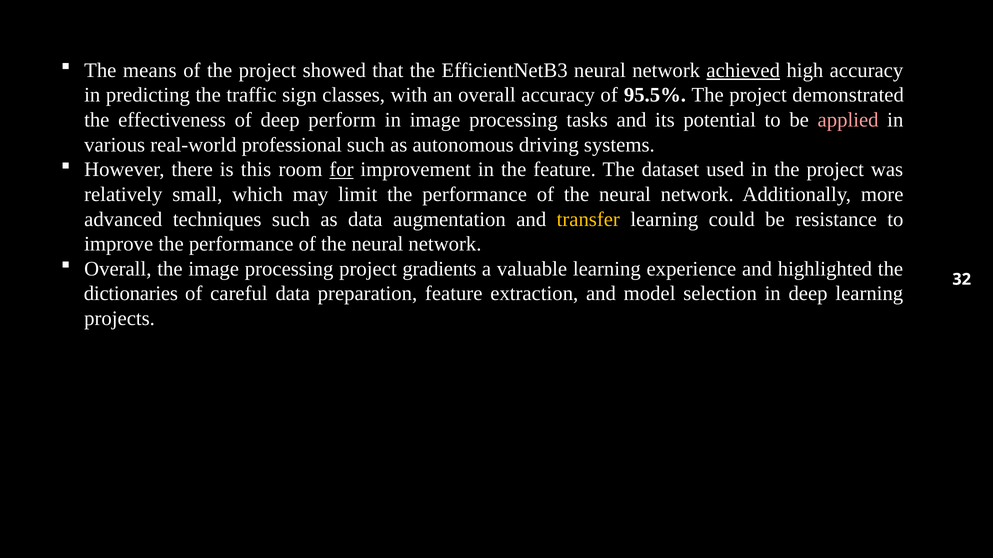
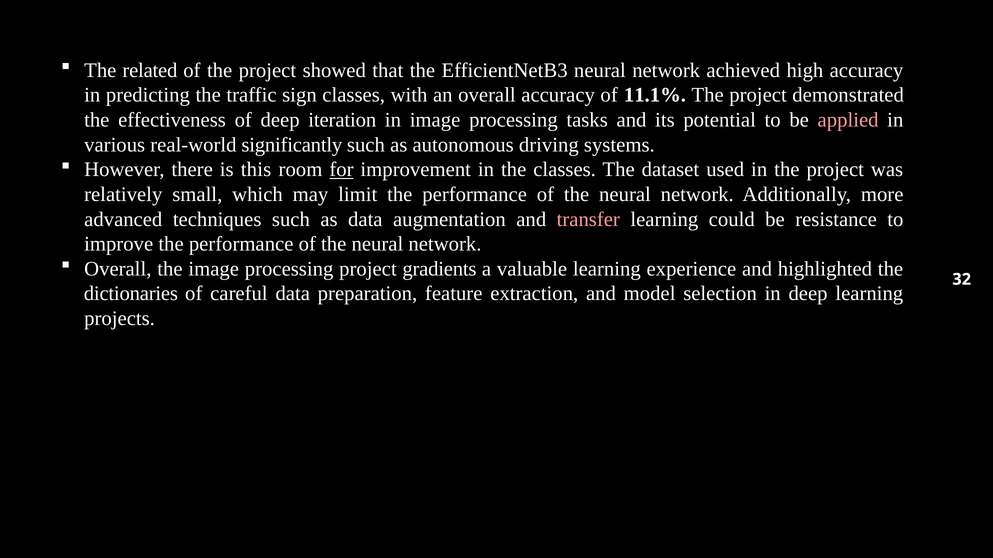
means: means -> related
achieved underline: present -> none
95.5%: 95.5% -> 11.1%
perform: perform -> iteration
professional: professional -> significantly
the feature: feature -> classes
transfer colour: yellow -> pink
